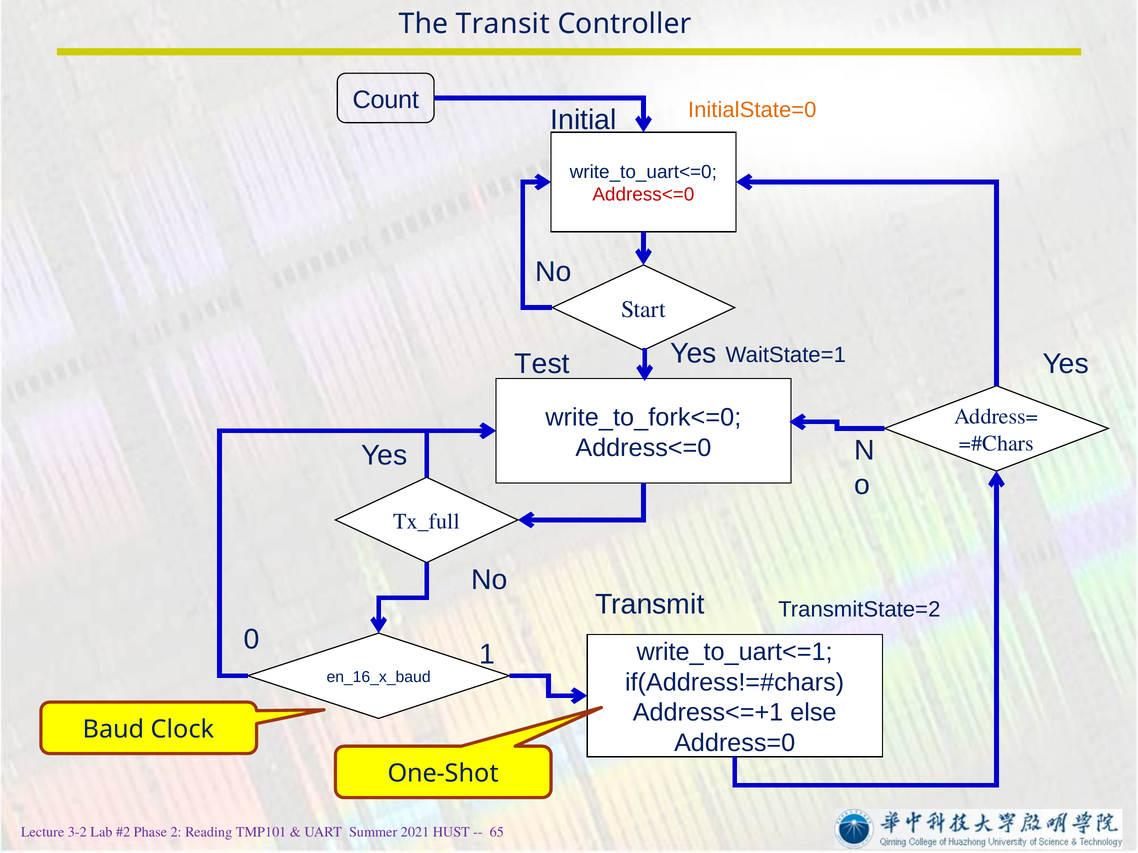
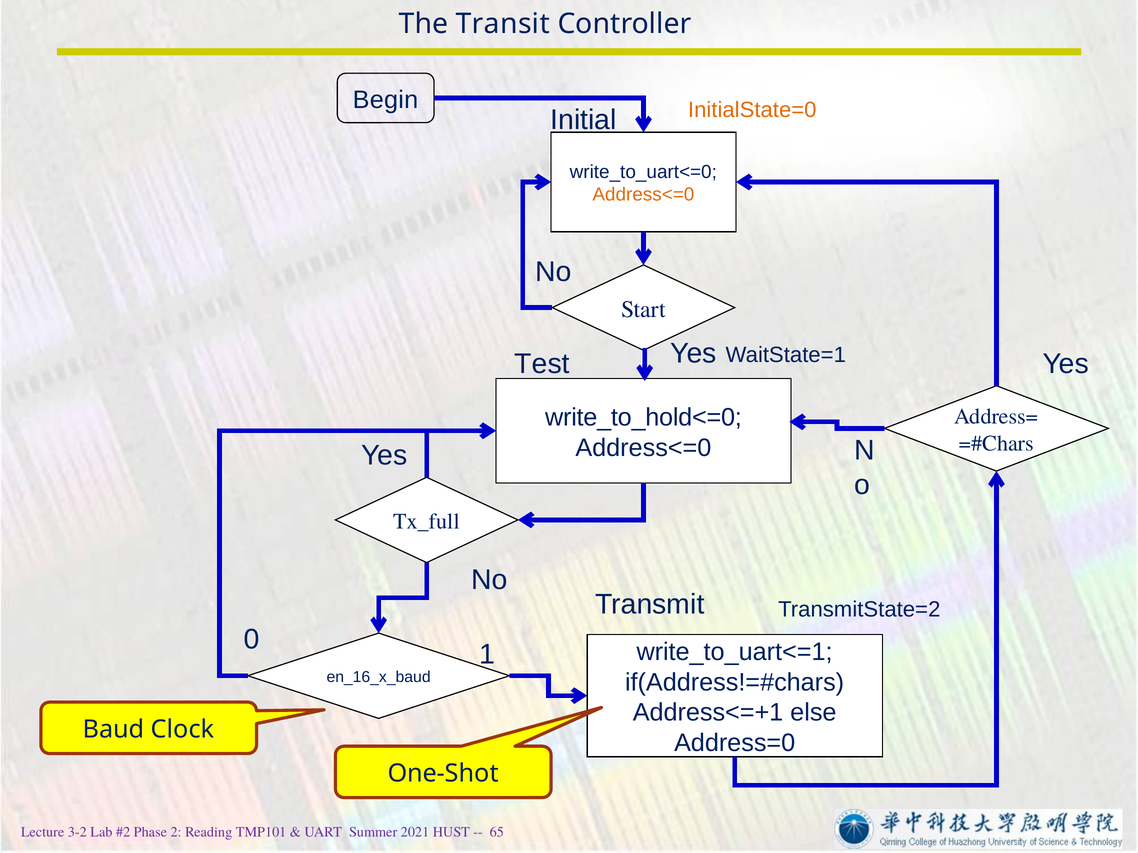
Count: Count -> Begin
Address<=0 at (643, 195) colour: red -> orange
write_to_fork<=0: write_to_fork<=0 -> write_to_hold<=0
